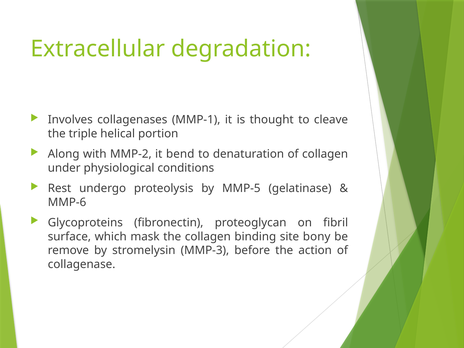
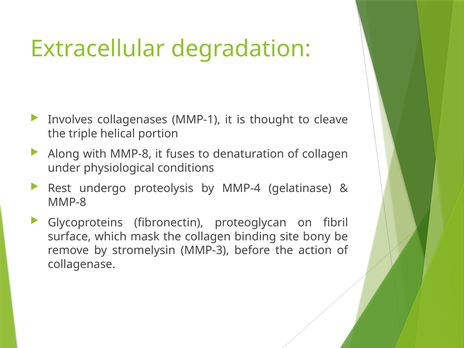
with MMP-2: MMP-2 -> MMP-8
bend: bend -> fuses
MMP-5: MMP-5 -> MMP-4
MMP-6 at (67, 202): MMP-6 -> MMP-8
